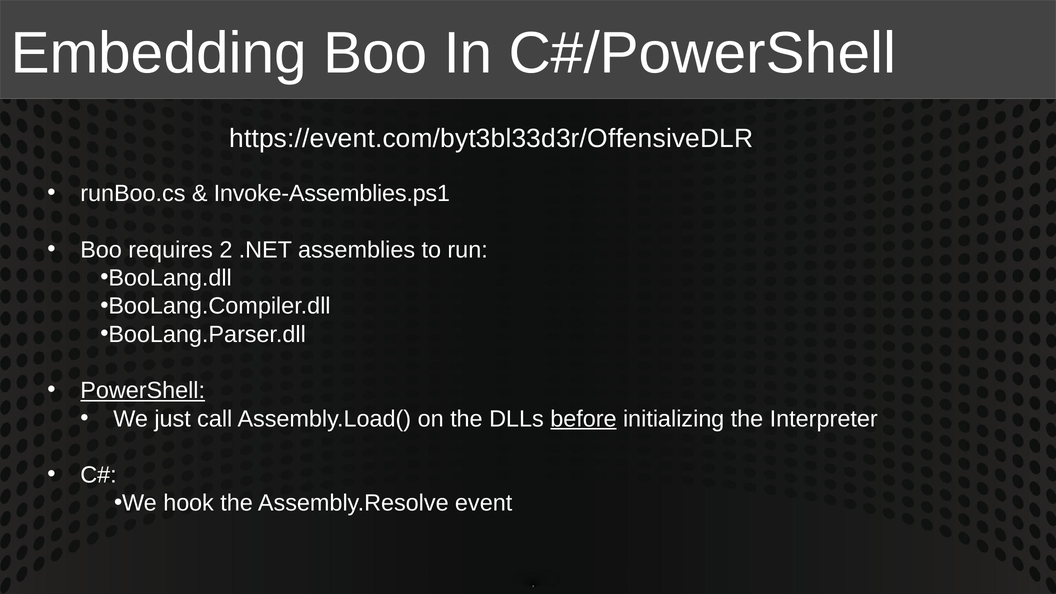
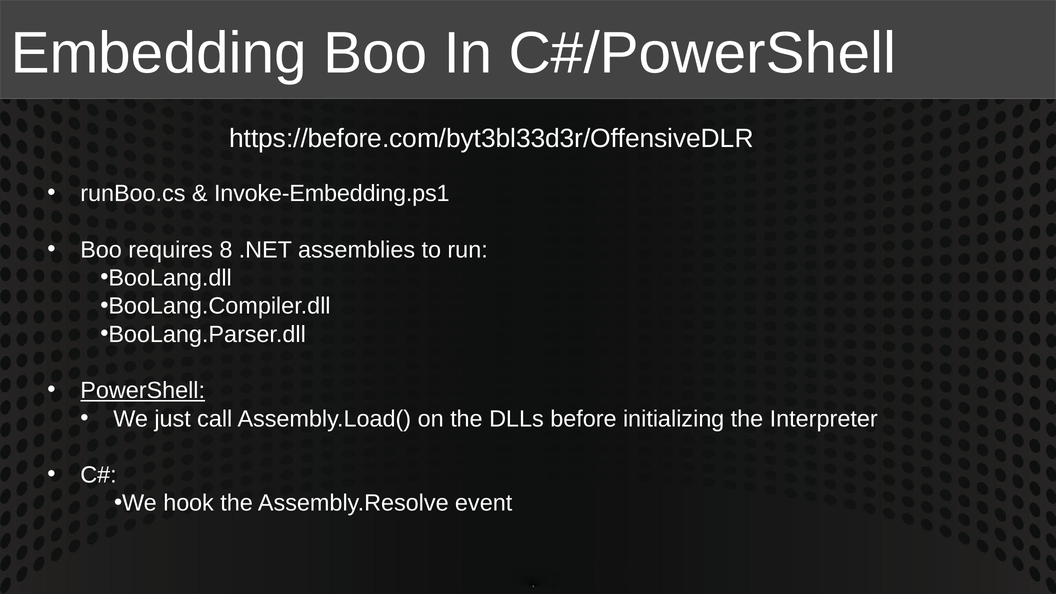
https://event.com/byt3bl33d3r/OffensiveDLR: https://event.com/byt3bl33d3r/OffensiveDLR -> https://before.com/byt3bl33d3r/OffensiveDLR
Invoke-Assemblies.ps1: Invoke-Assemblies.ps1 -> Invoke-Embedding.ps1
2: 2 -> 8
before underline: present -> none
